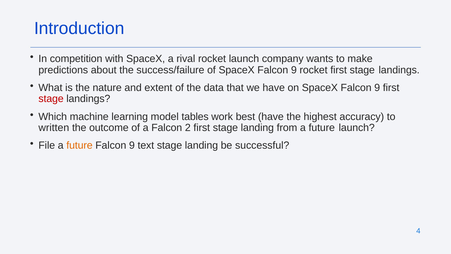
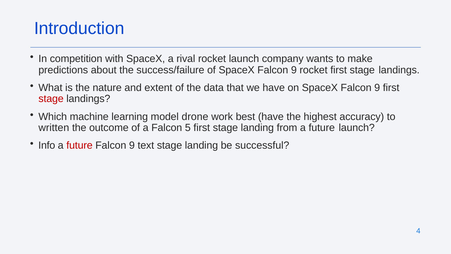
tables: tables -> drone
2: 2 -> 5
File: File -> Info
future at (79, 145) colour: orange -> red
